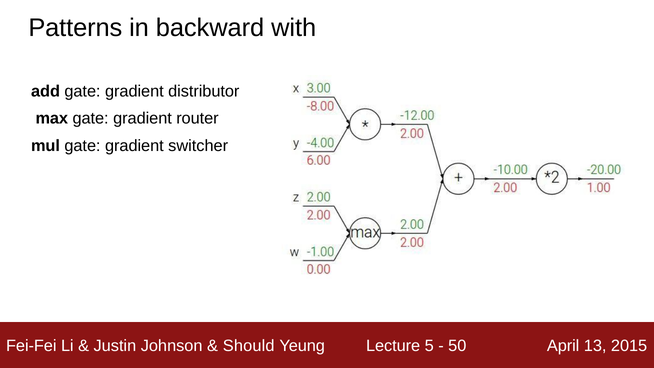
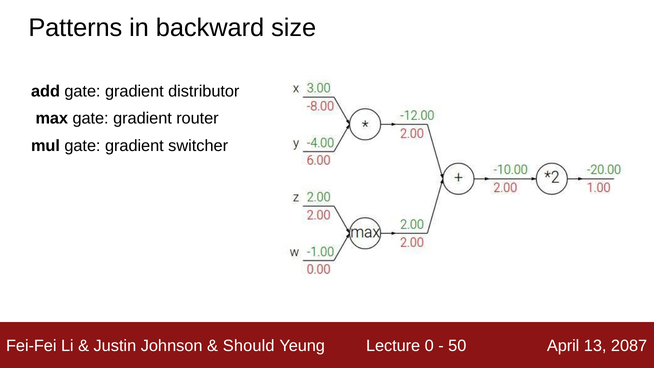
with: with -> size
5: 5 -> 0
2015: 2015 -> 2087
